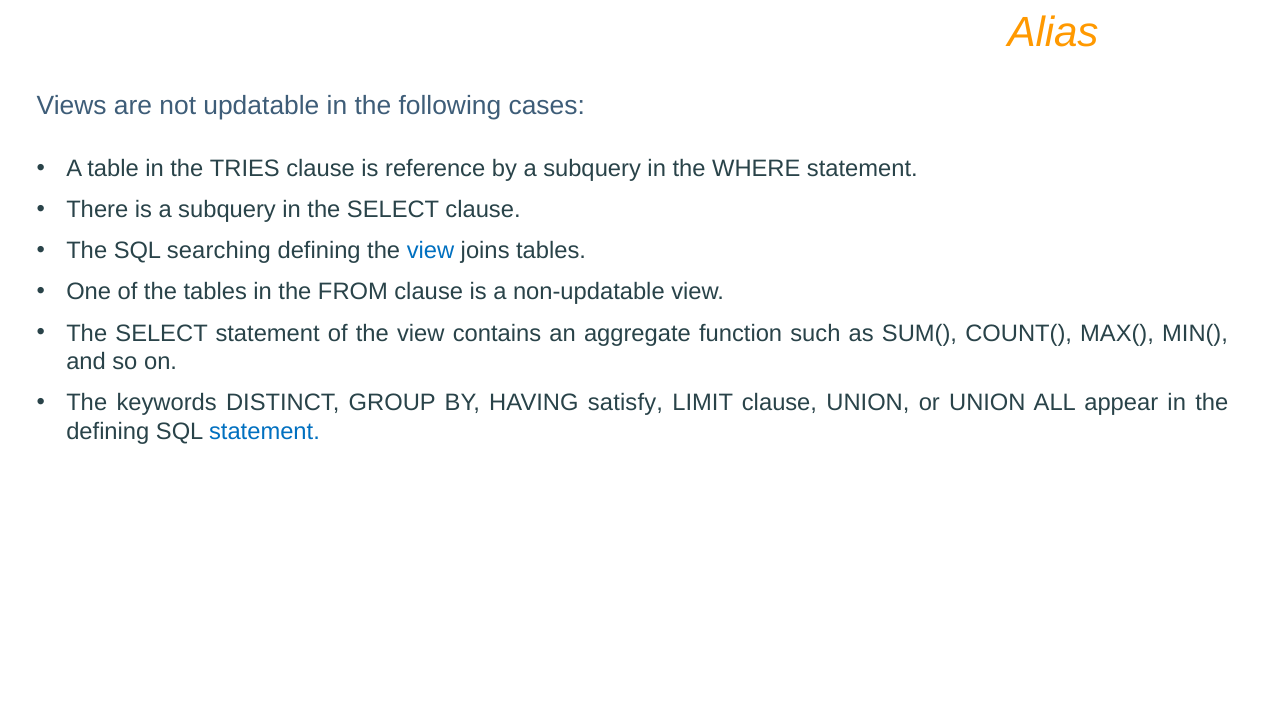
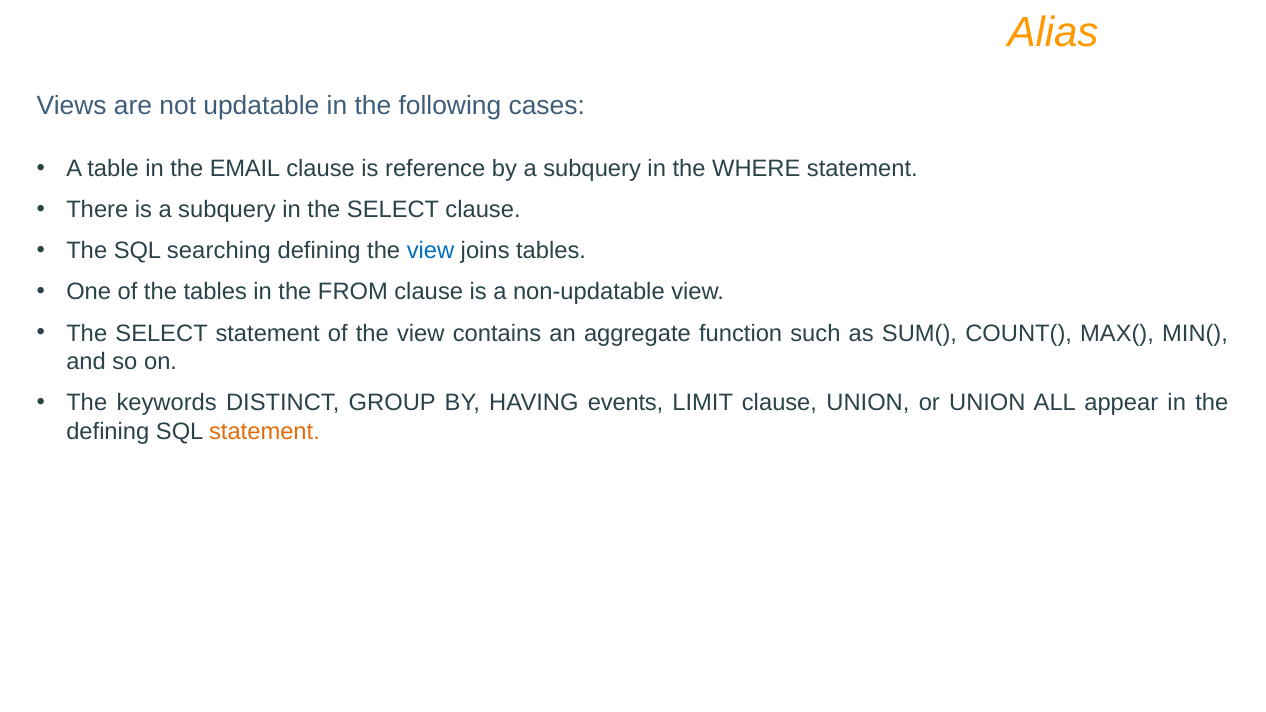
TRIES: TRIES -> EMAIL
satisfy: satisfy -> events
statement at (264, 431) colour: blue -> orange
